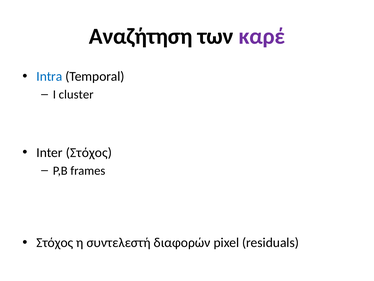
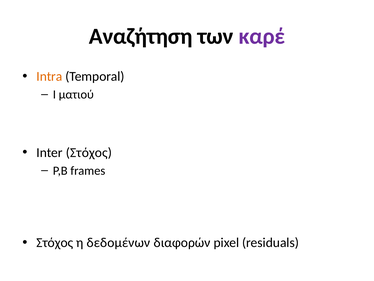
Intra colour: blue -> orange
cluster: cluster -> ματιού
συντελεστή: συντελεστή -> δεδομένων
